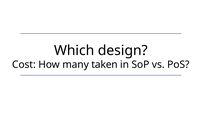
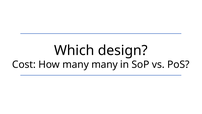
many taken: taken -> many
